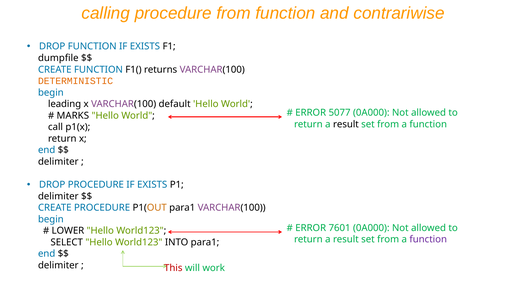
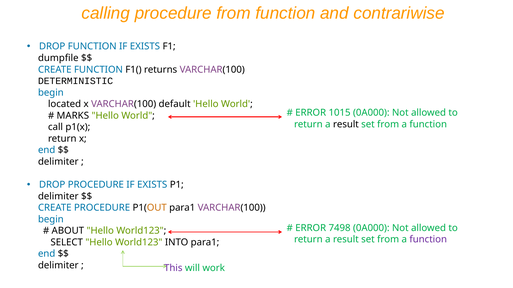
DETERMINISTIC colour: orange -> black
leading: leading -> located
5077: 5077 -> 1015
7601: 7601 -> 7498
LOWER: LOWER -> ABOUT
This colour: red -> purple
